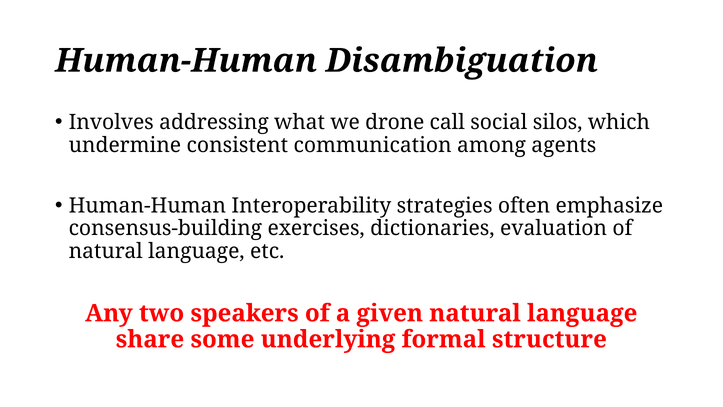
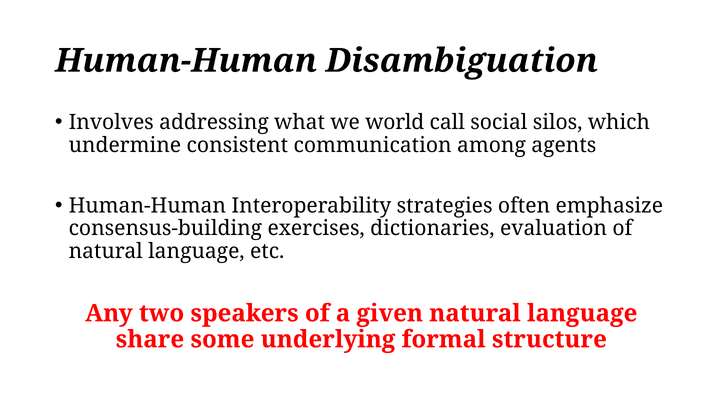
drone: drone -> world
